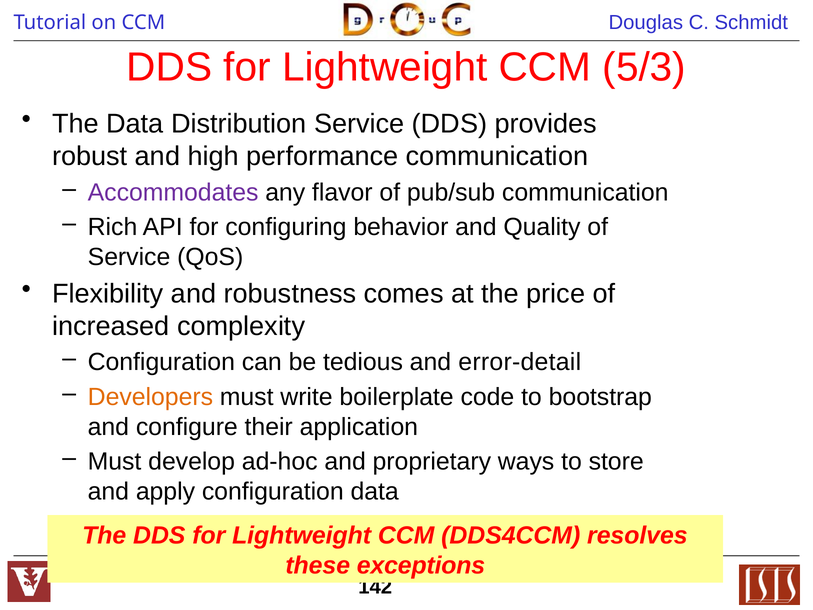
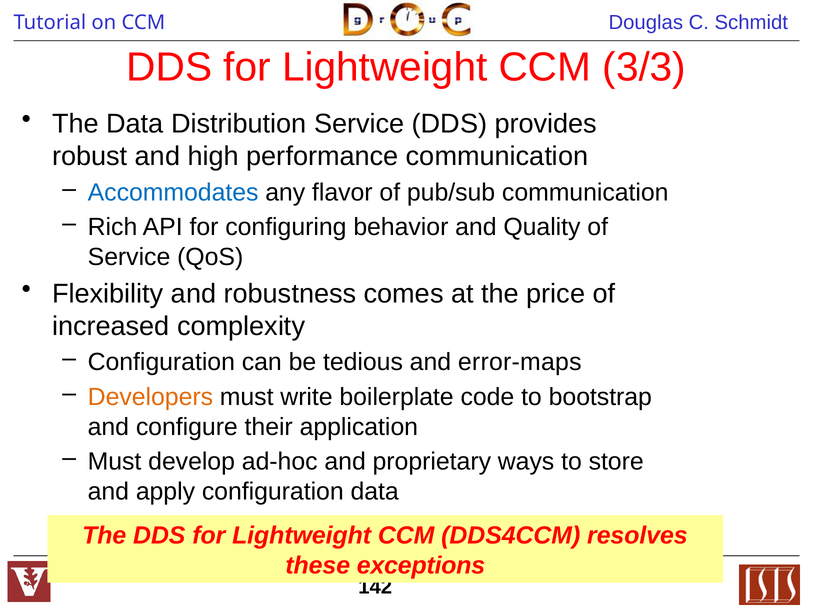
5/3: 5/3 -> 3/3
Accommodates colour: purple -> blue
error-detail: error-detail -> error-maps
